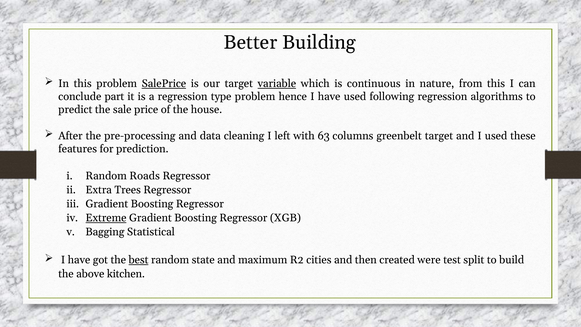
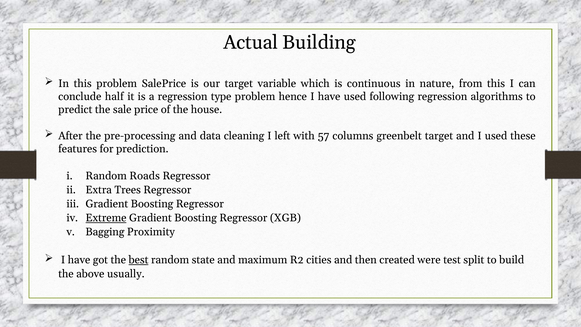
Better: Better -> Actual
SalePrice underline: present -> none
variable underline: present -> none
part: part -> half
63: 63 -> 57
Statistical: Statistical -> Proximity
kitchen: kitchen -> usually
